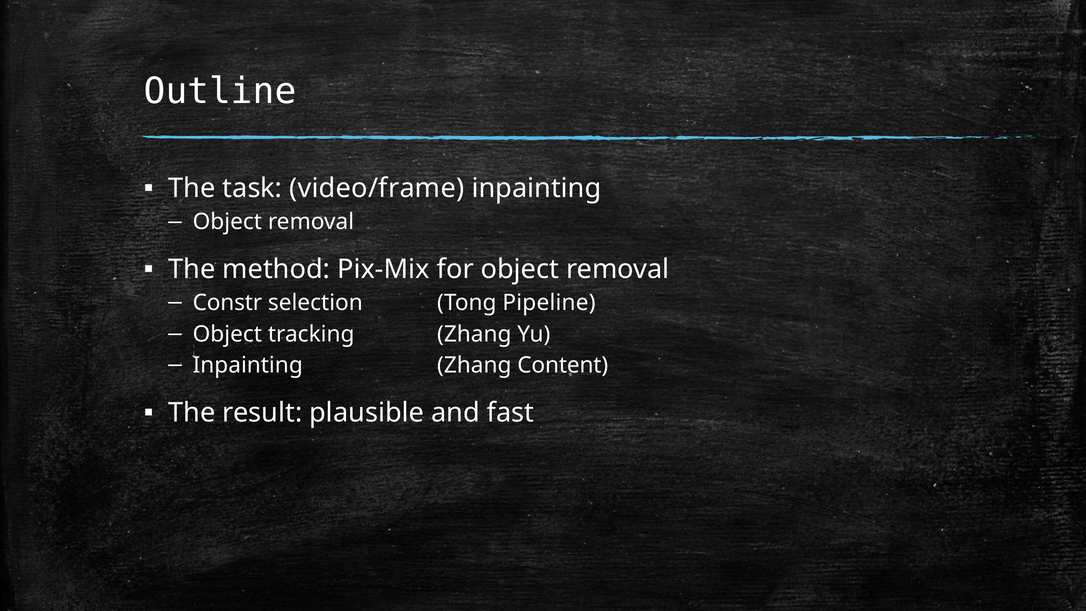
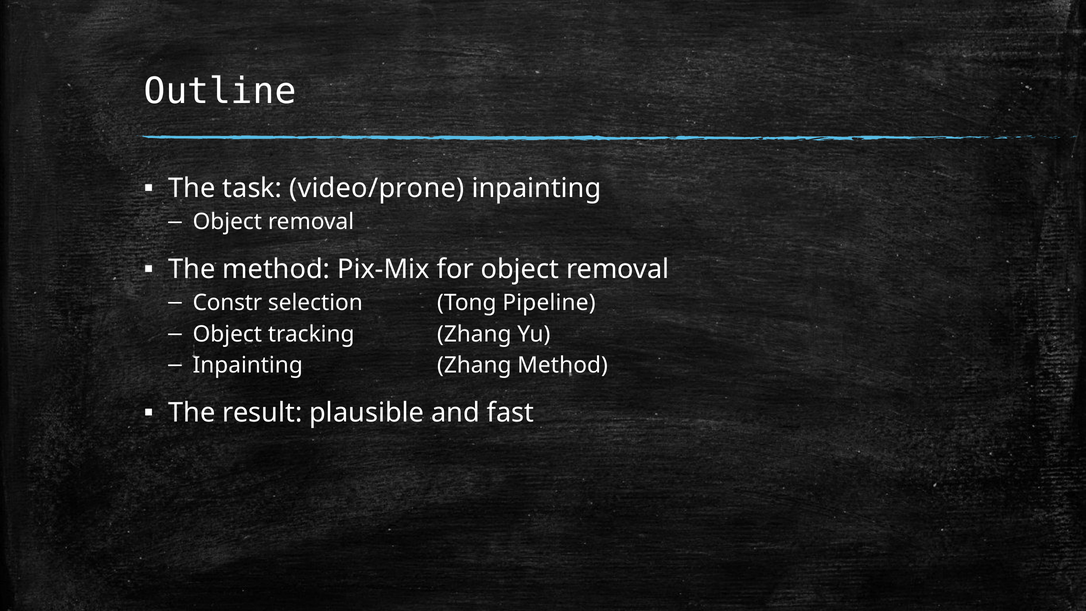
video/frame: video/frame -> video/prone
Zhang Content: Content -> Method
